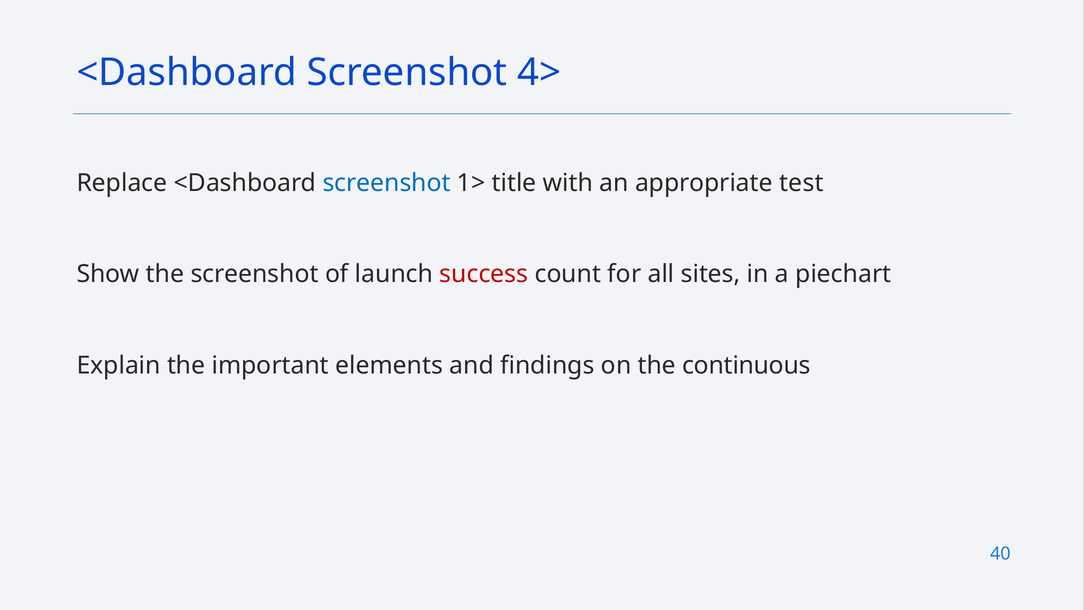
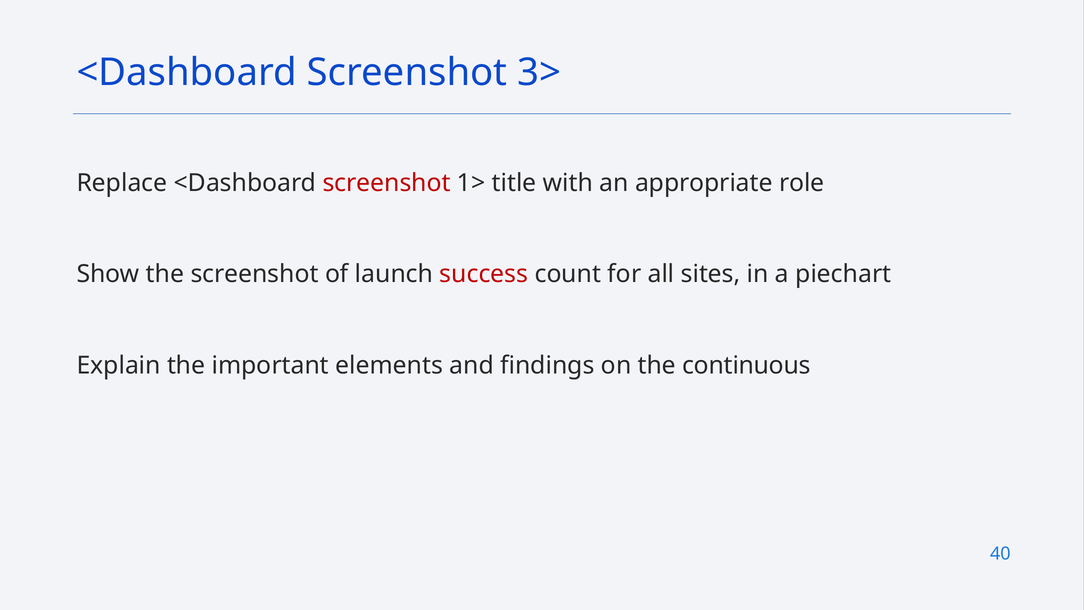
4>: 4> -> 3>
screenshot at (387, 183) colour: blue -> red
test: test -> role
